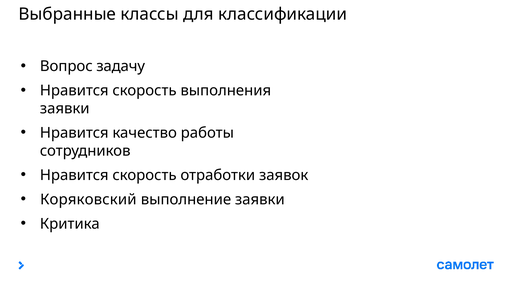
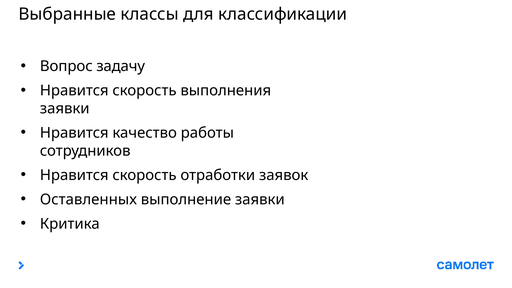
Коряковский: Коряковский -> Оставленных
